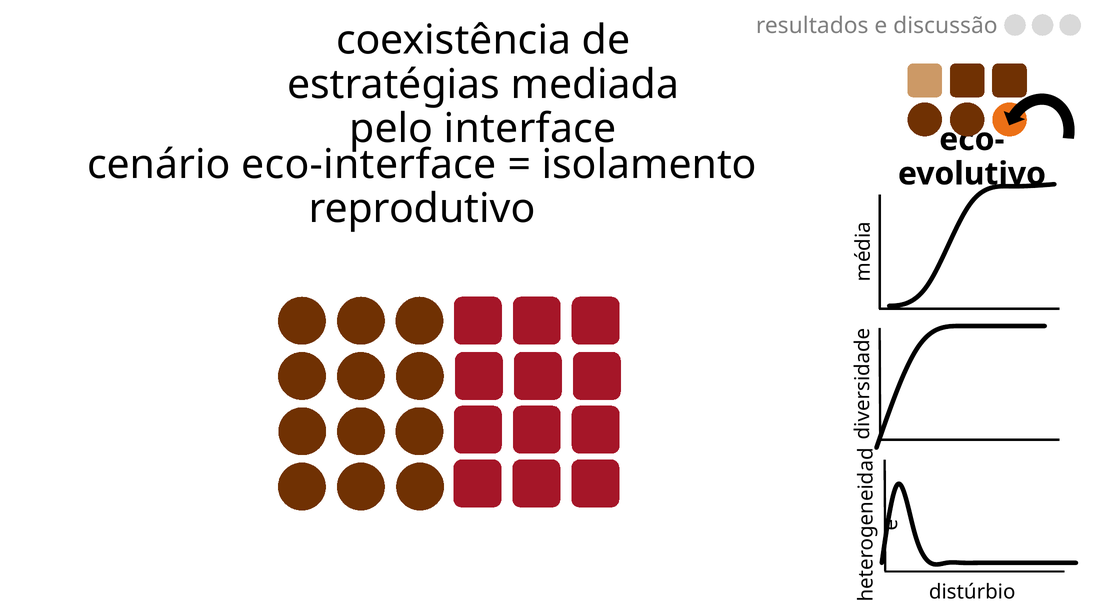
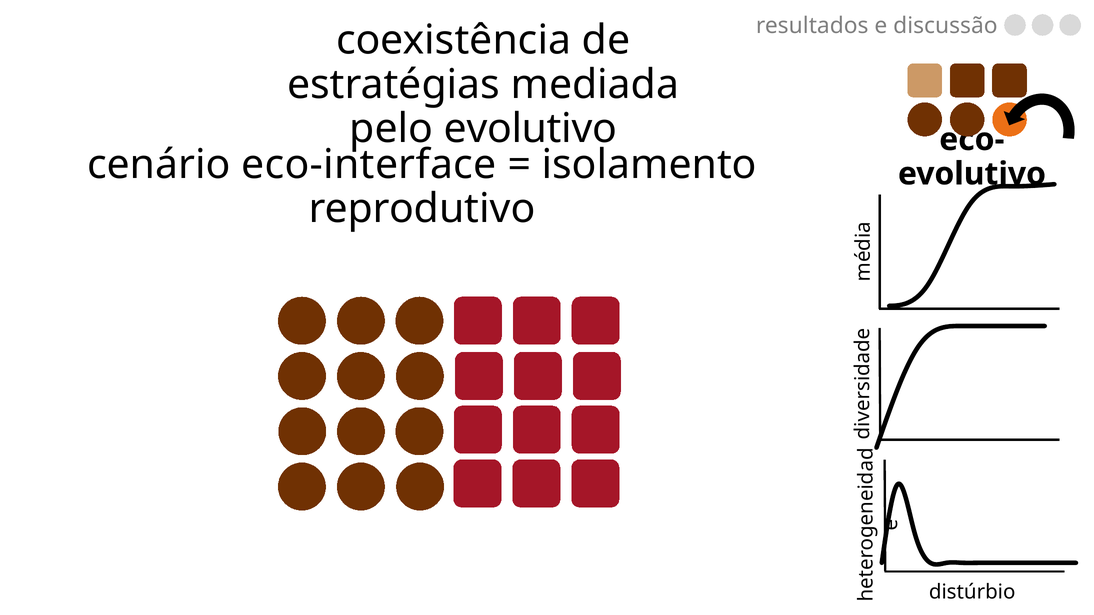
pelo interface: interface -> evolutivo
